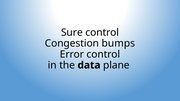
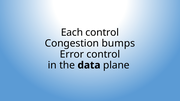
Sure: Sure -> Each
